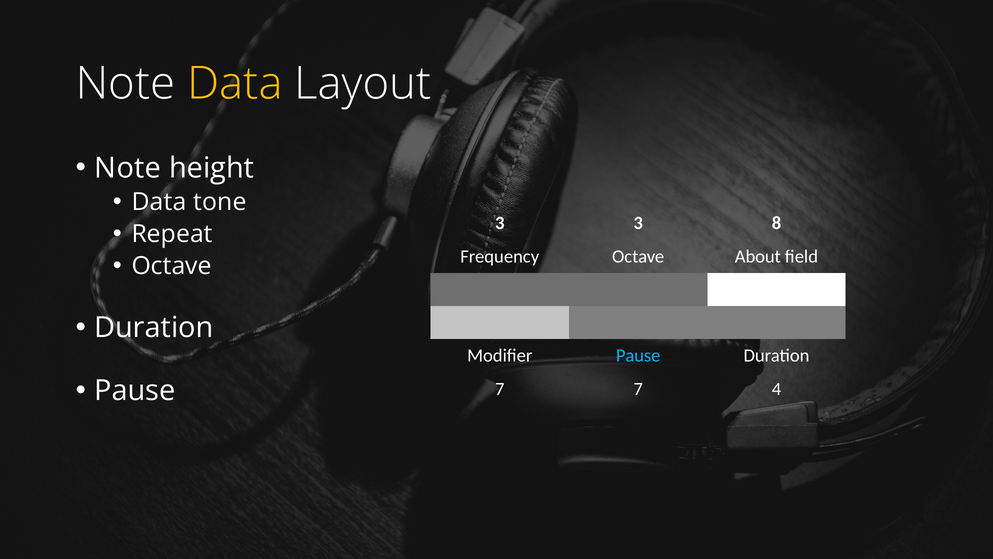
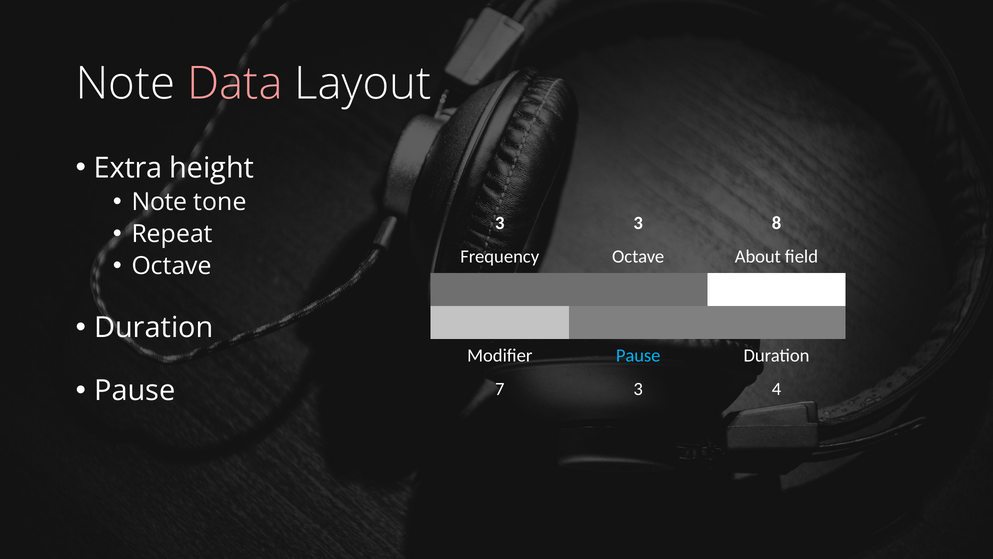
Data at (235, 83) colour: yellow -> pink
Note at (128, 168): Note -> Extra
Data at (159, 202): Data -> Note
7 7: 7 -> 3
